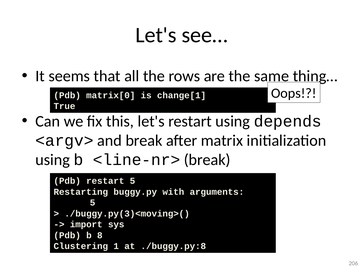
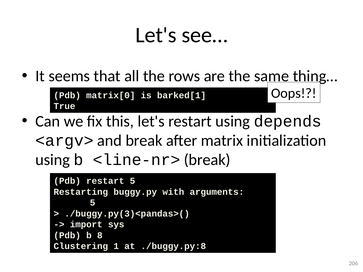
change[1: change[1 -> barked[1
./buggy.py(3)<moving>(: ./buggy.py(3)<moving>( -> ./buggy.py(3)<pandas>(
